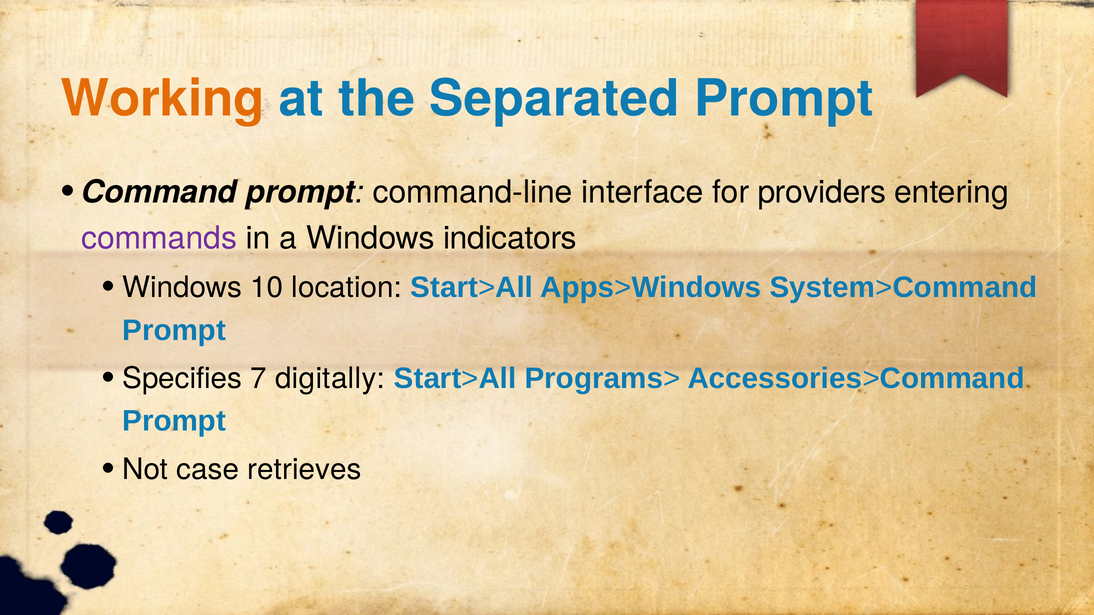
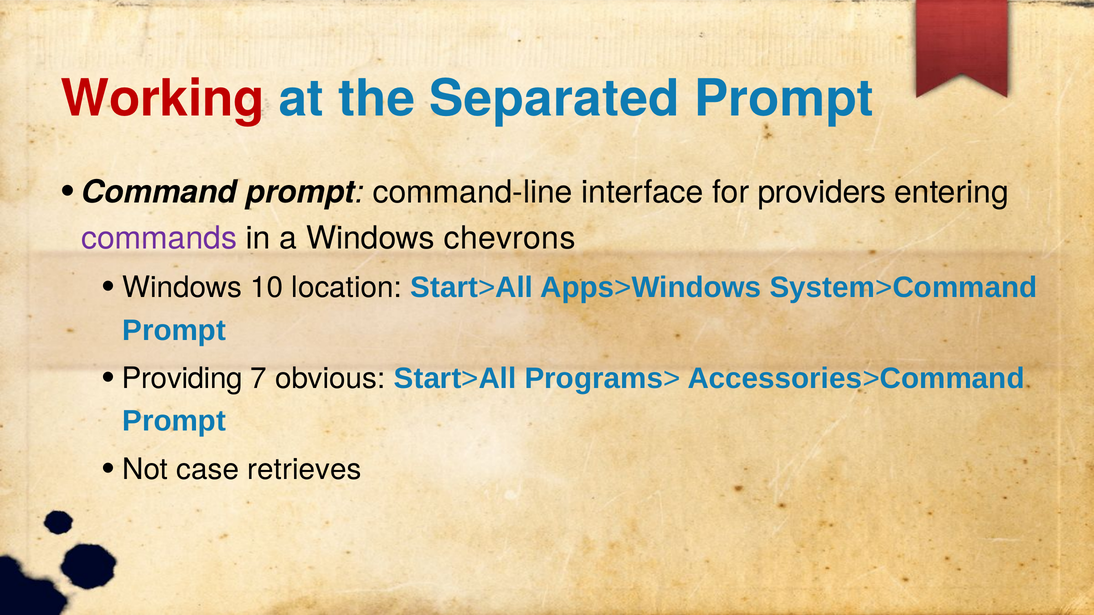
Working colour: orange -> red
indicators: indicators -> chevrons
Specifies: Specifies -> Providing
digitally: digitally -> obvious
